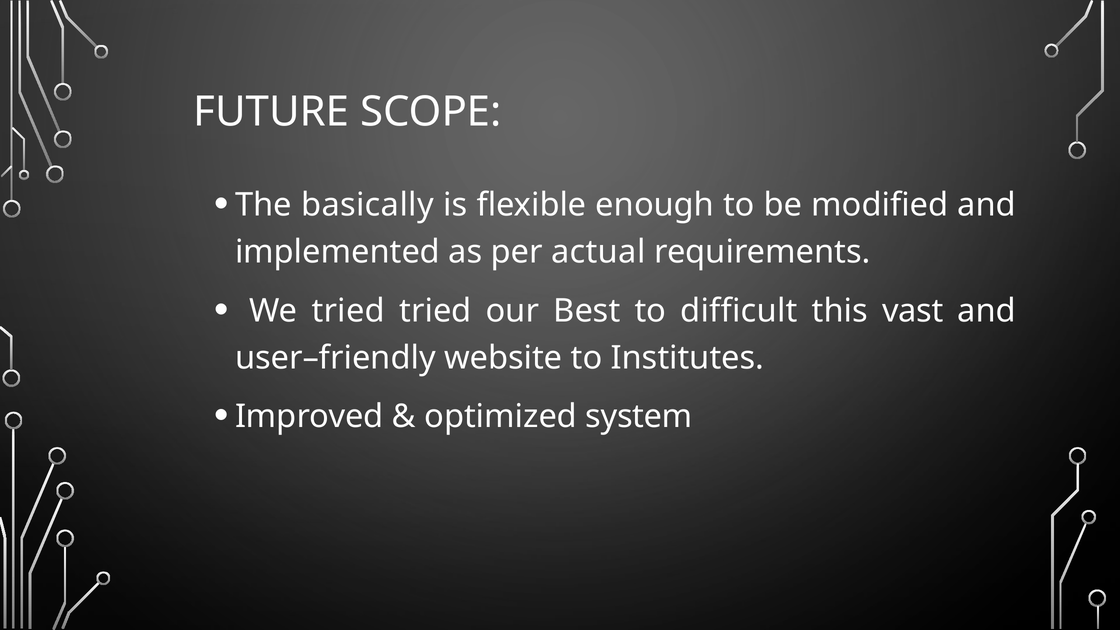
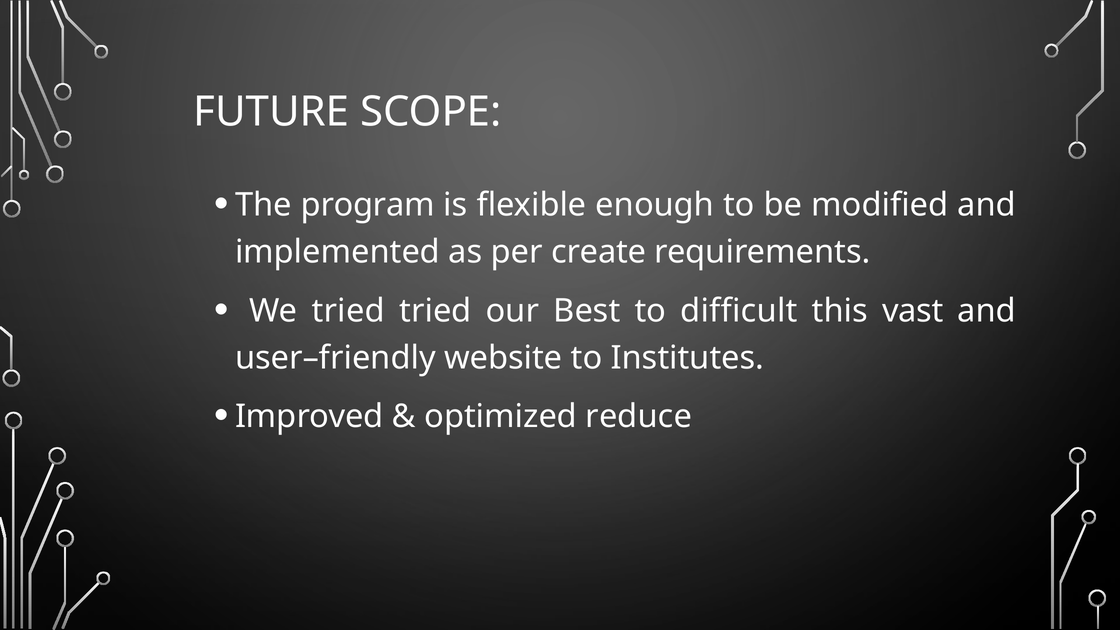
basically: basically -> program
actual: actual -> create
system: system -> reduce
